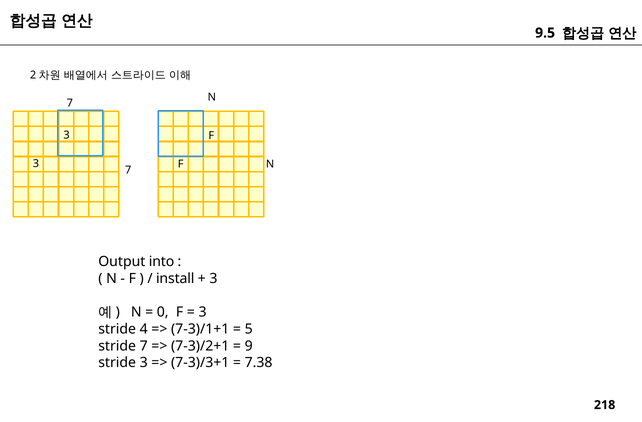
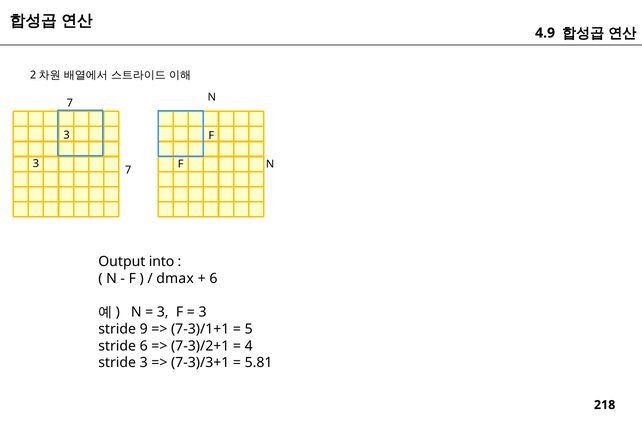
9.5: 9.5 -> 4.9
install: install -> dmax
3 at (213, 278): 3 -> 6
0 at (163, 312): 0 -> 3
4: 4 -> 9
stride 7: 7 -> 6
9: 9 -> 4
7.38: 7.38 -> 5.81
